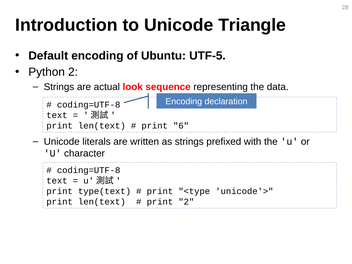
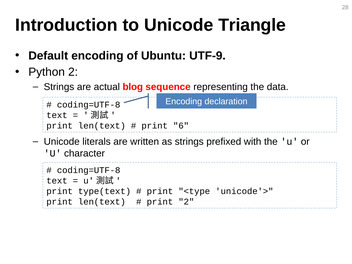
UTF-5: UTF-5 -> UTF-9
look: look -> blog
